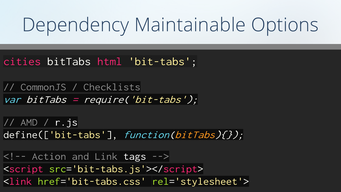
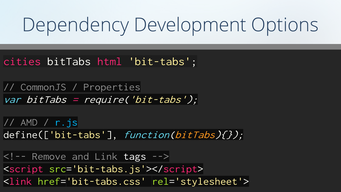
Maintainable: Maintainable -> Development
Checklists: Checklists -> Properties
r.js colour: white -> light blue
Action: Action -> Remove
